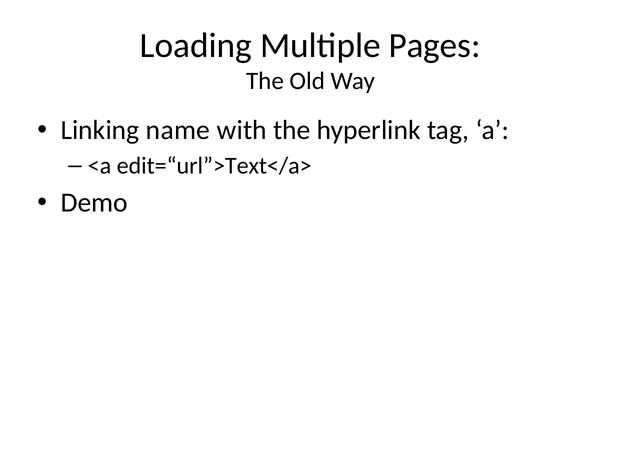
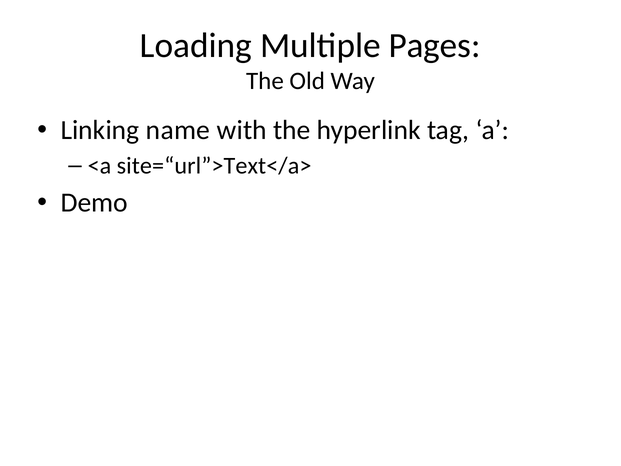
edit=“url”>Text</a>: edit=“url”>Text</a> -> site=“url”>Text</a>
